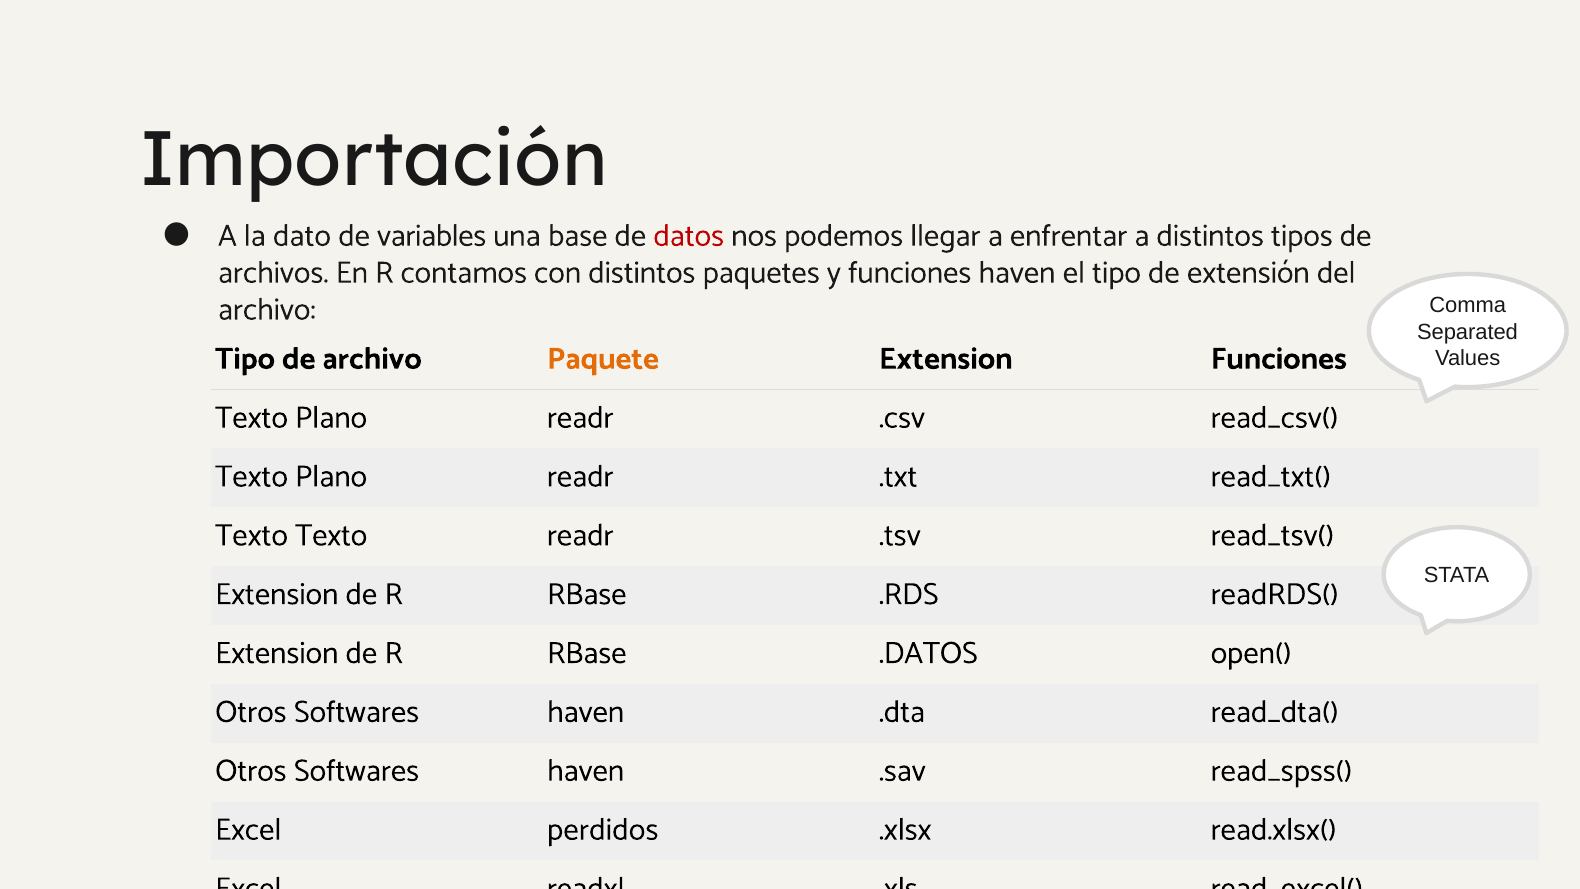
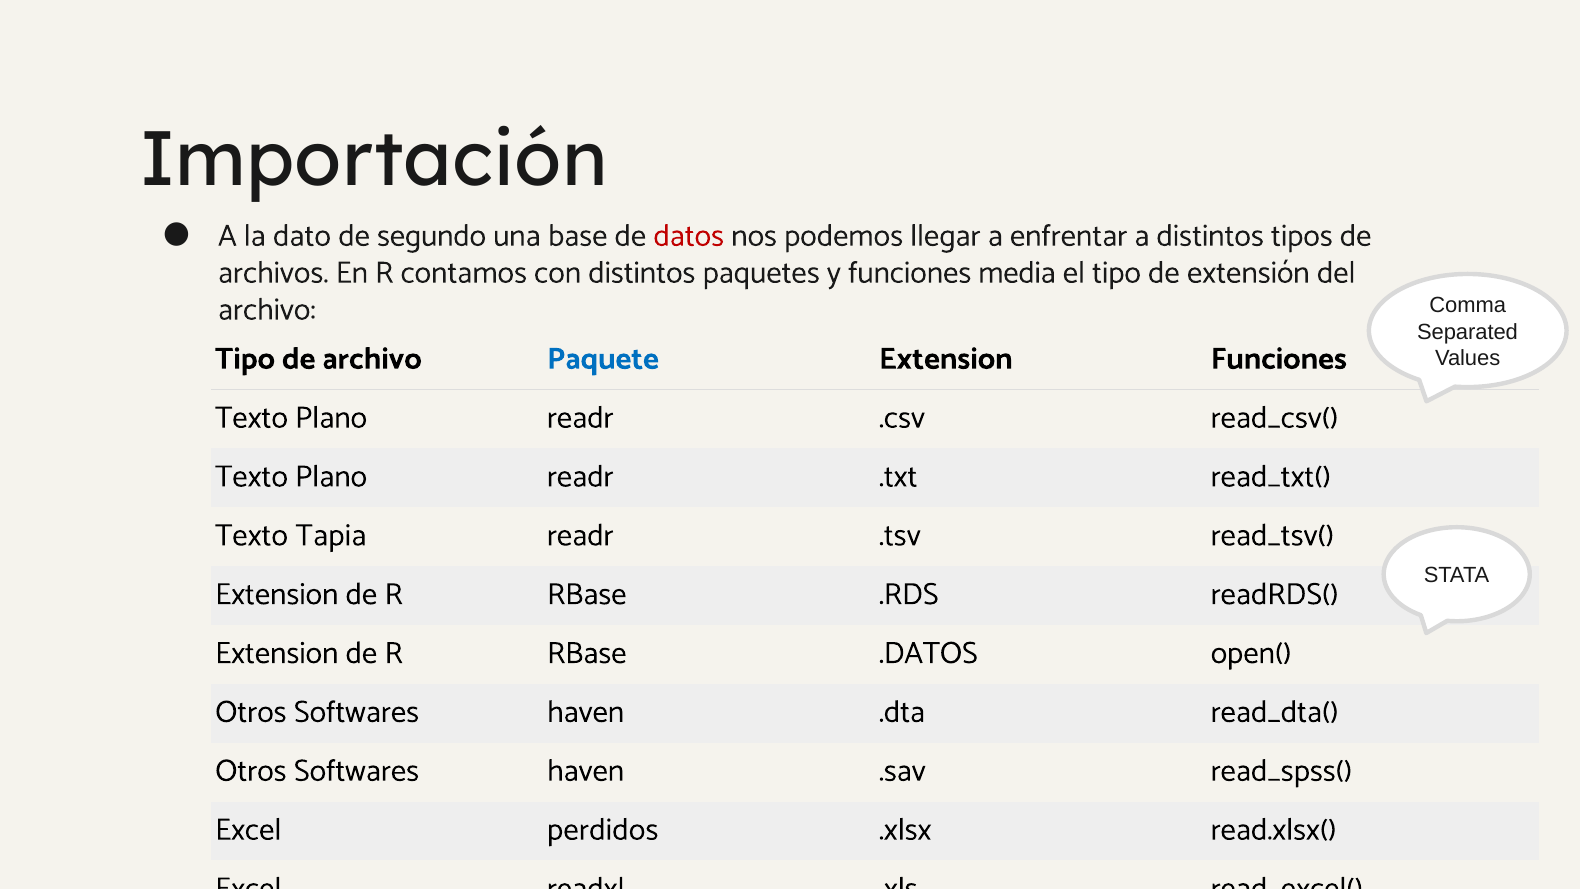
variables: variables -> segundo
funciones haven: haven -> media
Paquete colour: orange -> blue
Texto Texto: Texto -> Tapia
